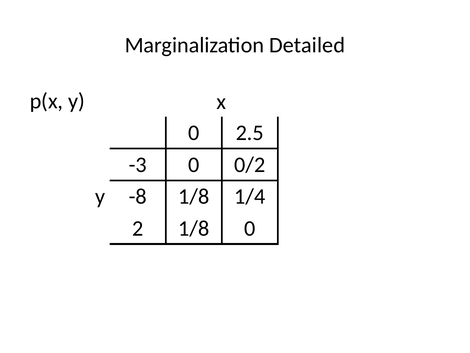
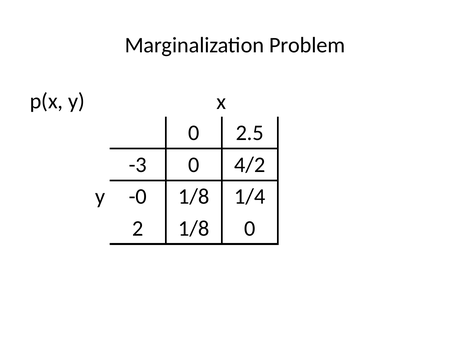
Detailed: Detailed -> Problem
0/2: 0/2 -> 4/2
-8: -8 -> -0
